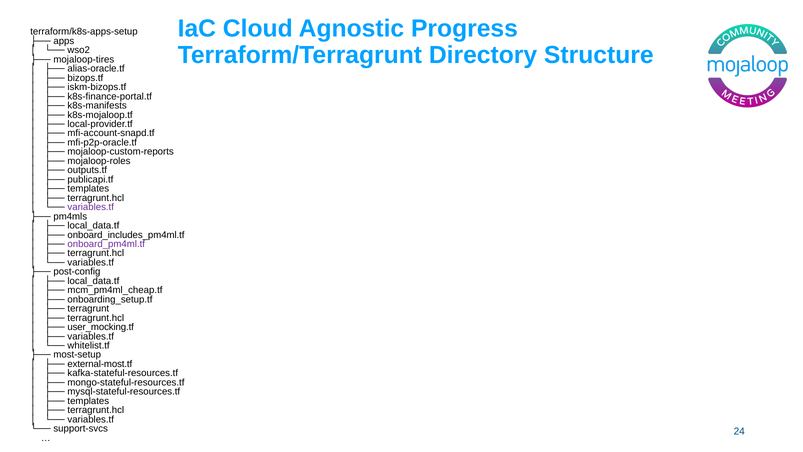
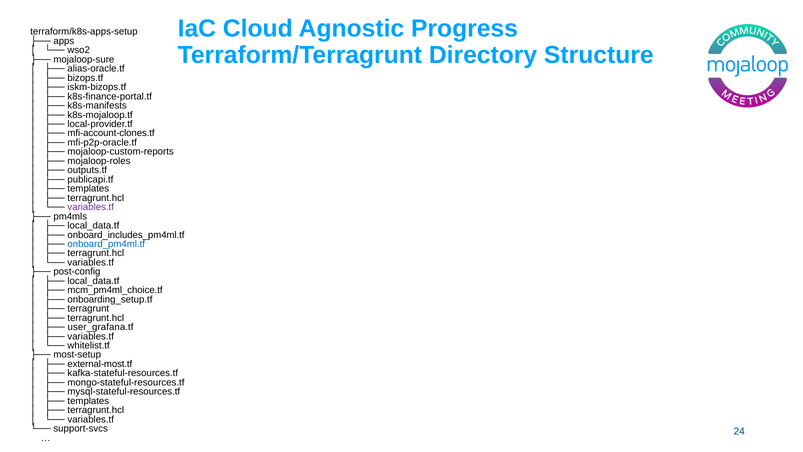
mojaloop-tires: mojaloop-tires -> mojaloop-sure
mfi-account-snapd.tf: mfi-account-snapd.tf -> mfi-account-clones.tf
onboard_pm4ml.tf colour: purple -> blue
mcm_pm4ml_cheap.tf: mcm_pm4ml_cheap.tf -> mcm_pm4ml_choice.tf
user_mocking.tf: user_mocking.tf -> user_grafana.tf
